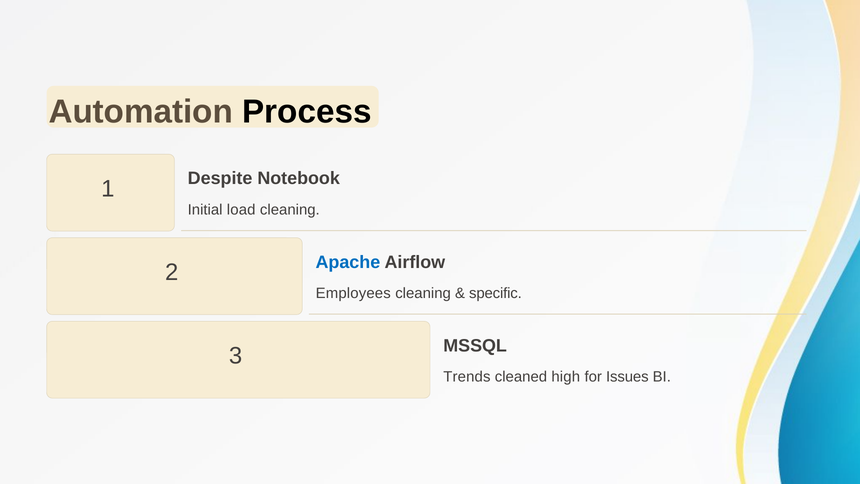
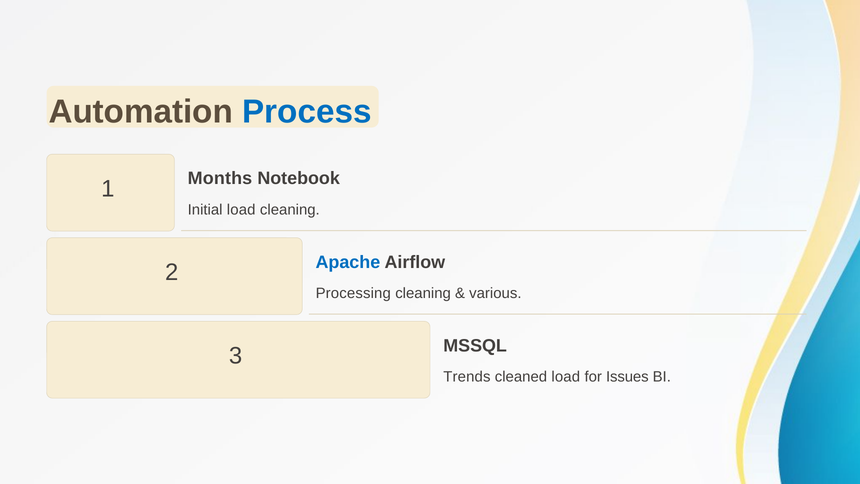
Process colour: black -> blue
Despite: Despite -> Months
Employees: Employees -> Processing
specific: specific -> various
cleaned high: high -> load
